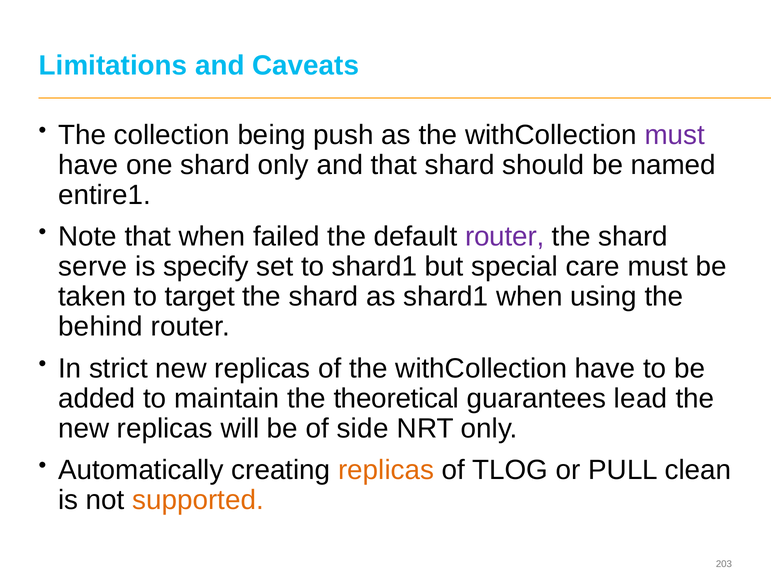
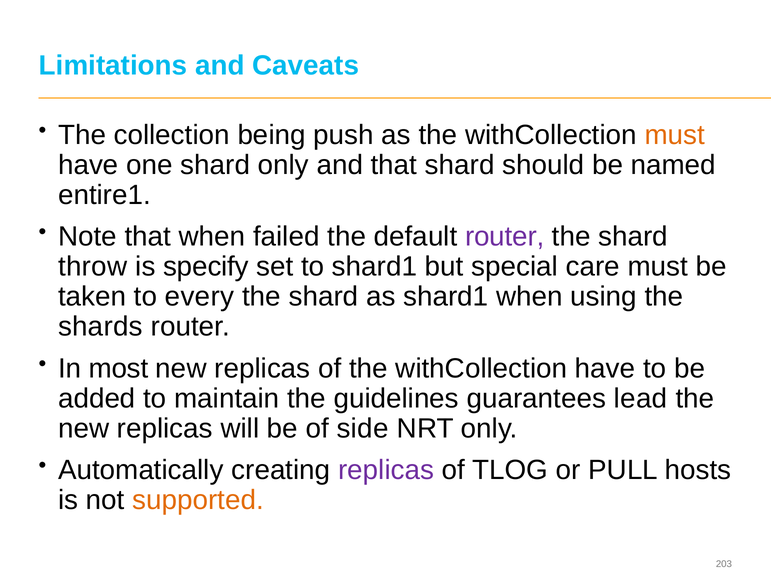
must at (675, 135) colour: purple -> orange
serve: serve -> throw
target: target -> every
behind: behind -> shards
strict: strict -> most
theoretical: theoretical -> guidelines
replicas at (386, 470) colour: orange -> purple
clean: clean -> hosts
